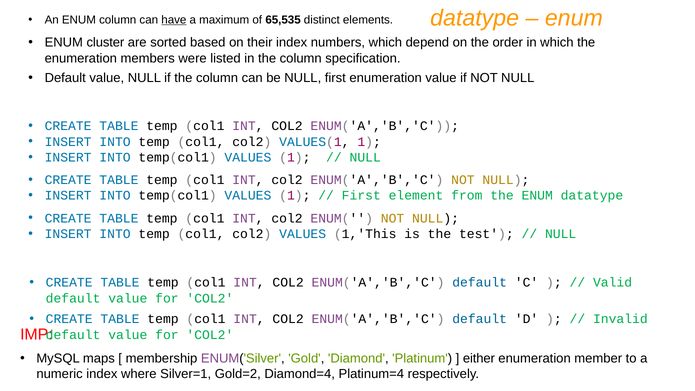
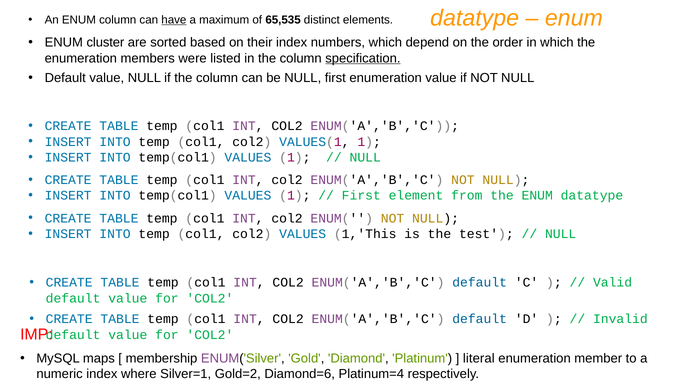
specification underline: none -> present
either: either -> literal
Diamond=4: Diamond=4 -> Diamond=6
